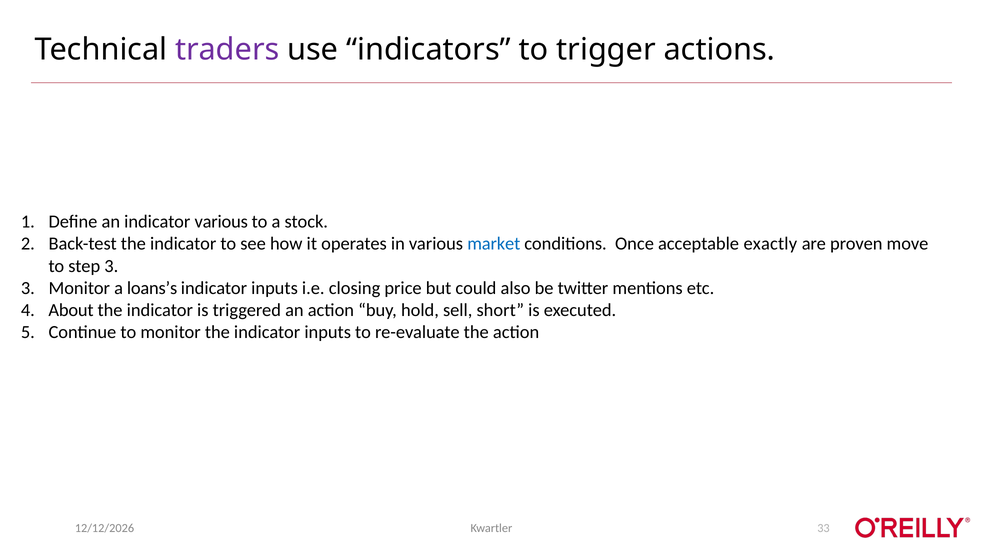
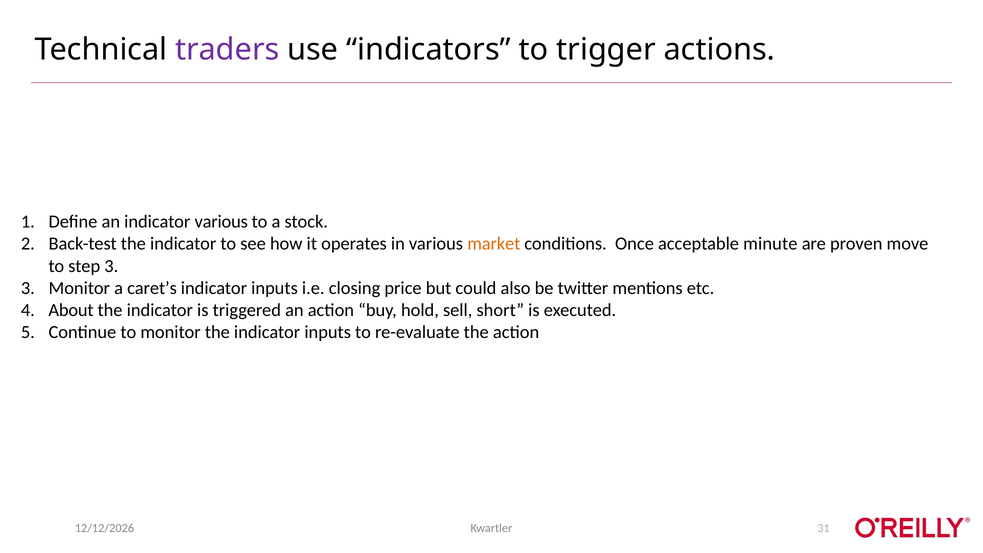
market colour: blue -> orange
exactly: exactly -> minute
loans’s: loans’s -> caret’s
33: 33 -> 31
